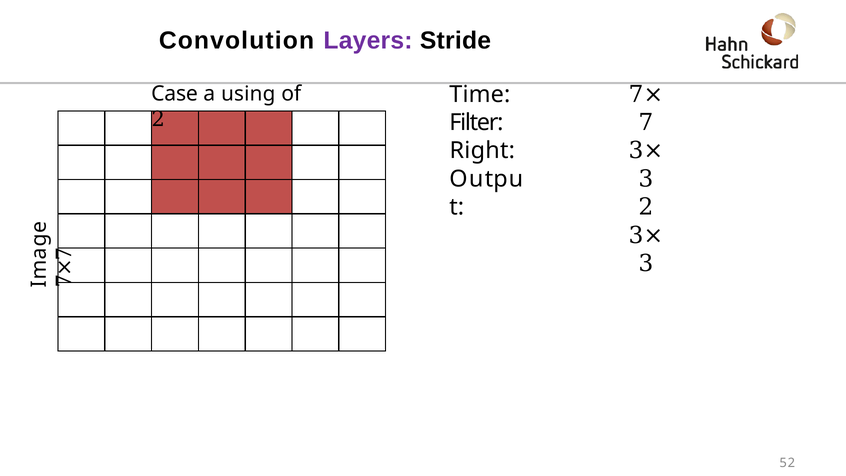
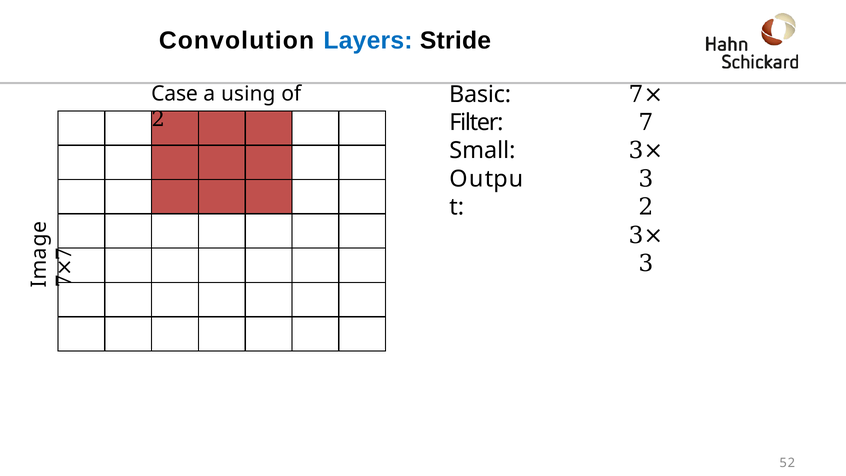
Layers colour: purple -> blue
Time: Time -> Basic
Right: Right -> Small
